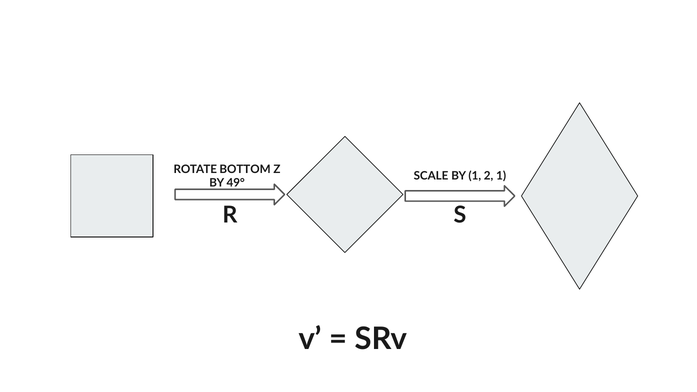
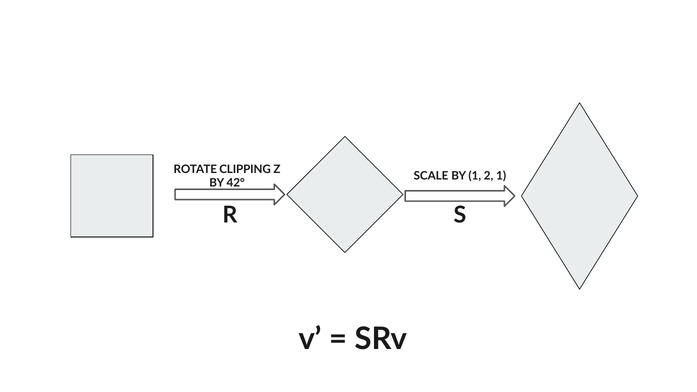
BOTTOM: BOTTOM -> CLIPPING
49°: 49° -> 42°
